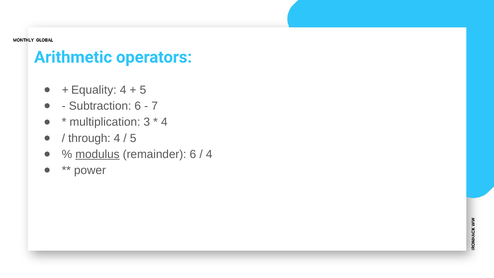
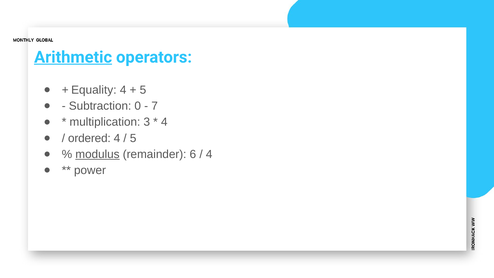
Arithmetic underline: none -> present
Subtraction 6: 6 -> 0
through: through -> ordered
